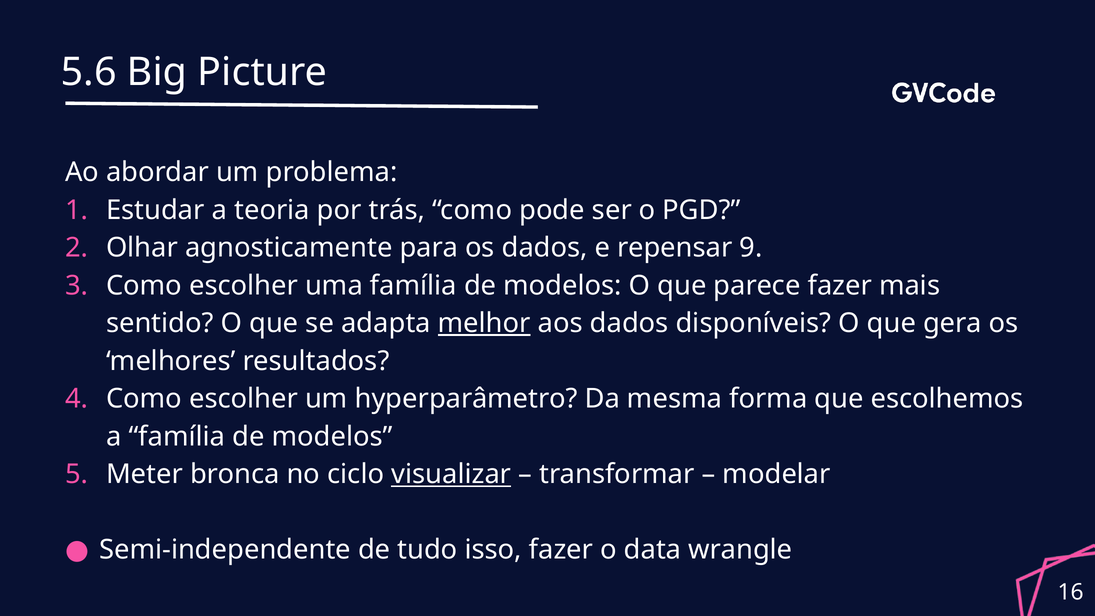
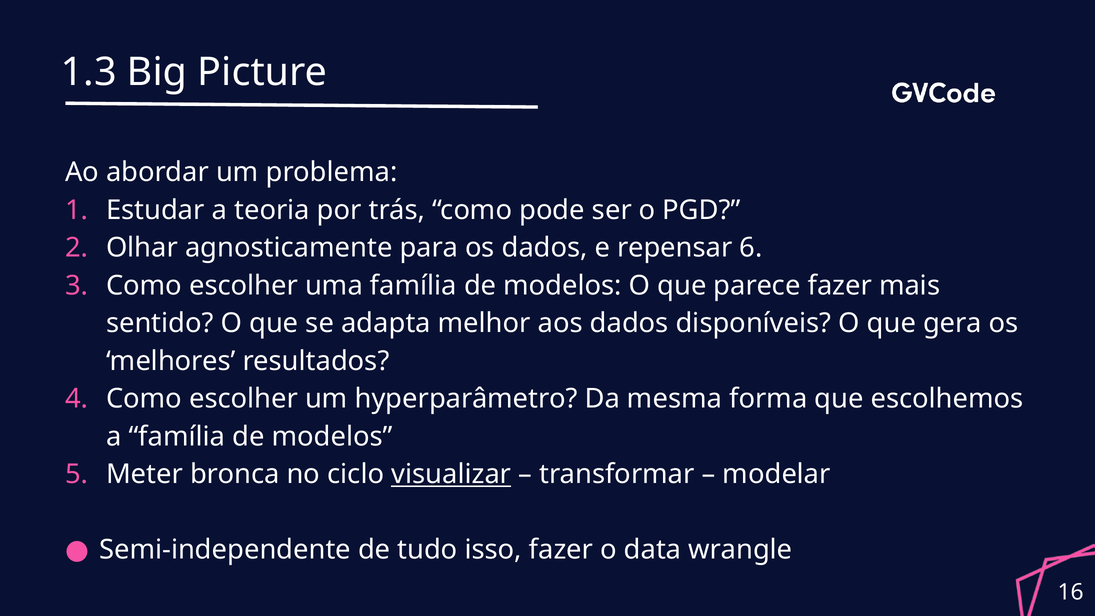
5.6: 5.6 -> 1.3
9: 9 -> 6
melhor underline: present -> none
